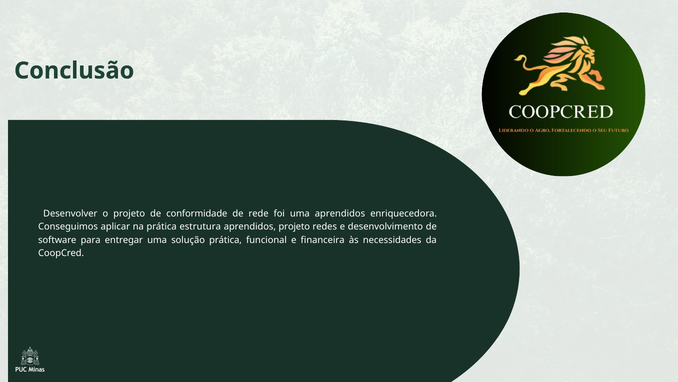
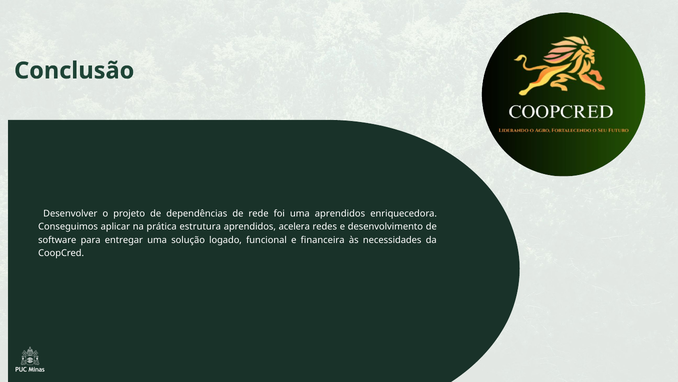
conformidade: conformidade -> dependências
aprendidos projeto: projeto -> acelera
solução prática: prática -> logado
